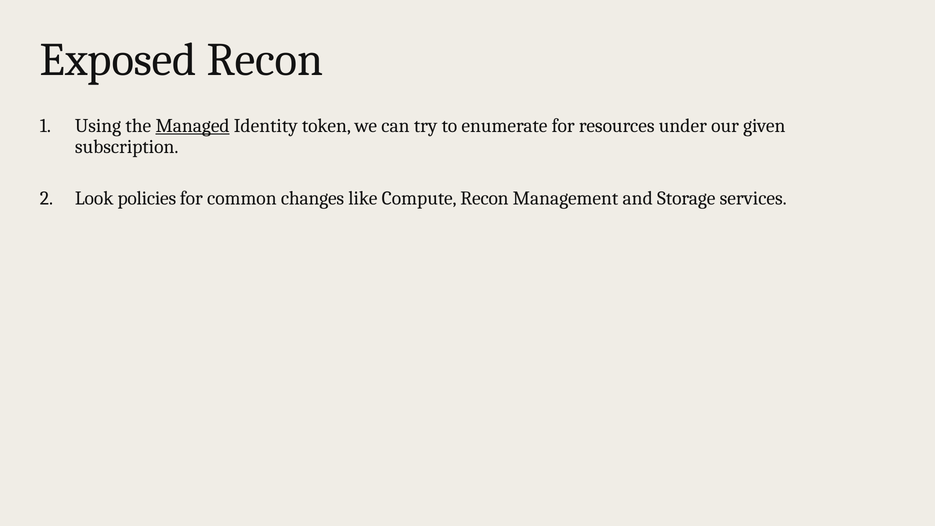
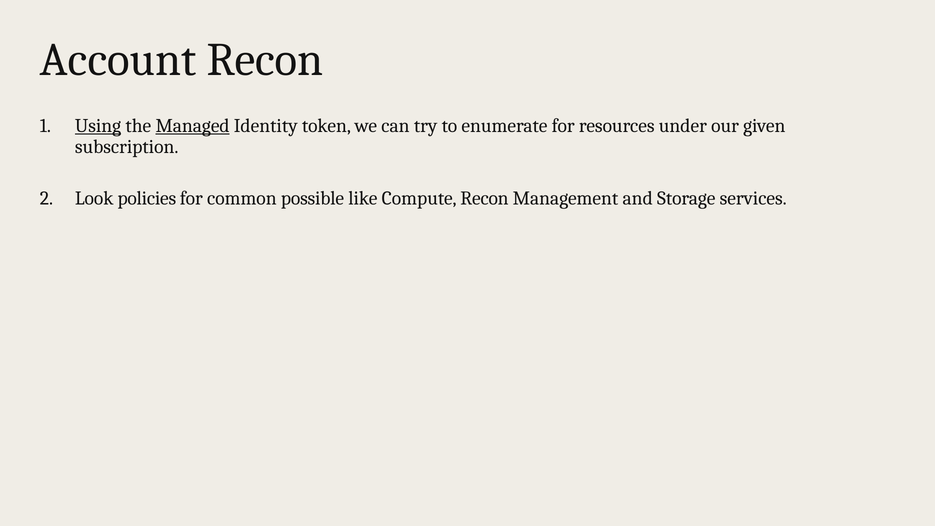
Exposed: Exposed -> Account
Using underline: none -> present
changes: changes -> possible
